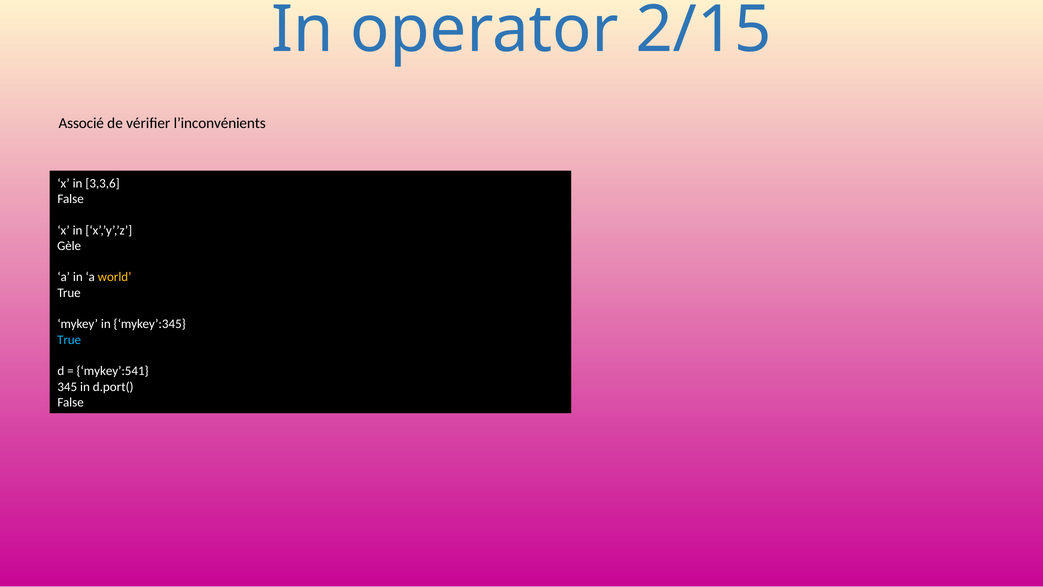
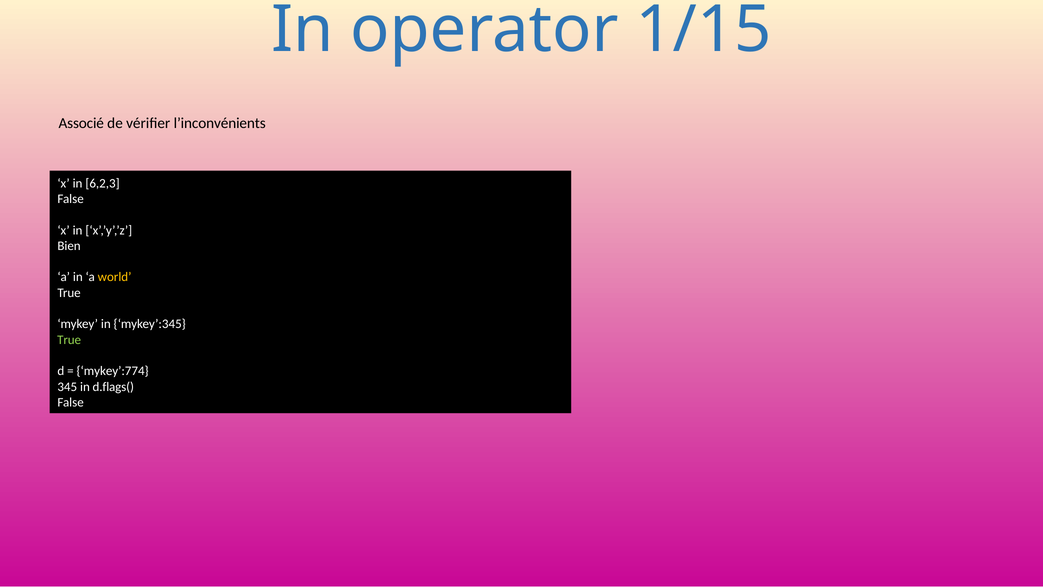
2/15: 2/15 -> 1/15
3,3,6: 3,3,6 -> 6,2,3
Gèle: Gèle -> Bien
True at (69, 340) colour: light blue -> light green
mykey’:541: mykey’:541 -> mykey’:774
d.port(: d.port( -> d.flags(
